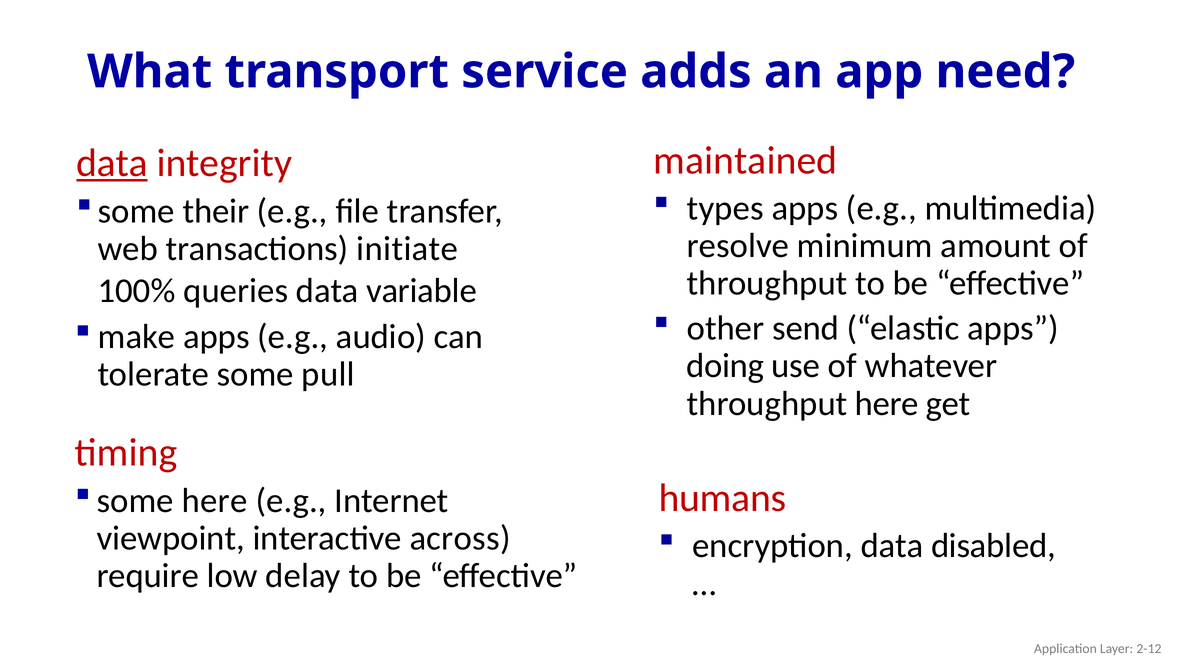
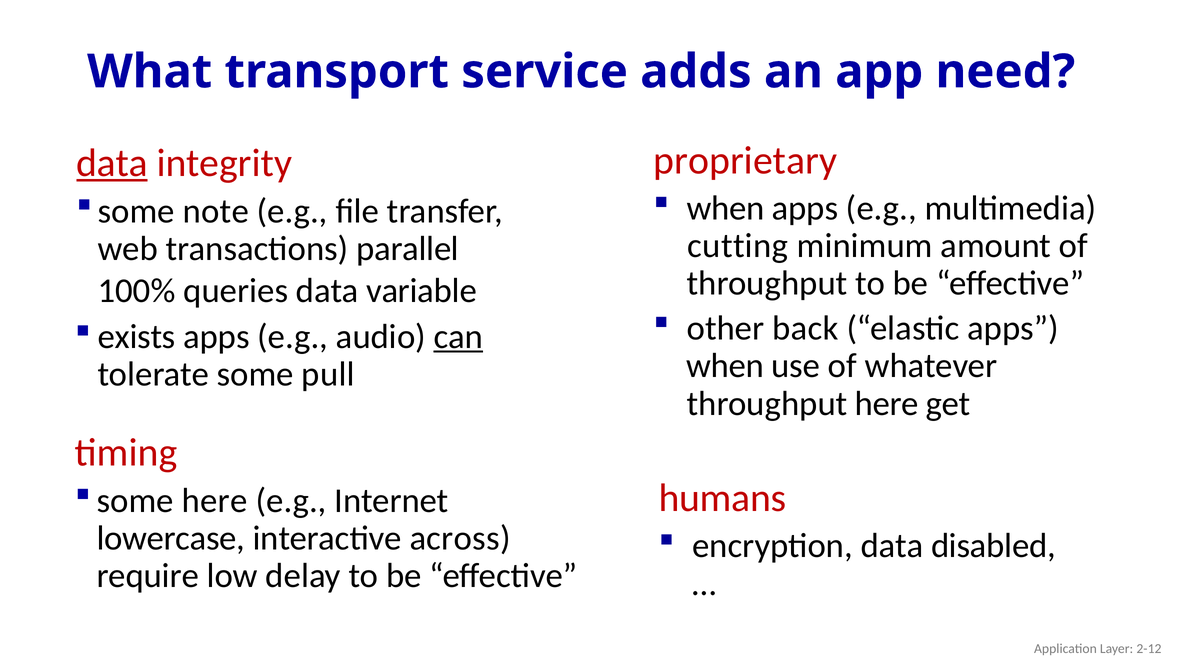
maintained: maintained -> proprietary
types at (725, 208): types -> when
their: their -> note
resolve: resolve -> cutting
initiate: initiate -> parallel
send: send -> back
make: make -> exists
can underline: none -> present
doing at (725, 366): doing -> when
viewpoint: viewpoint -> lowercase
